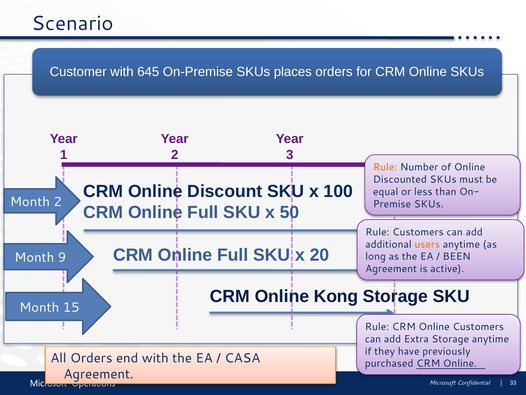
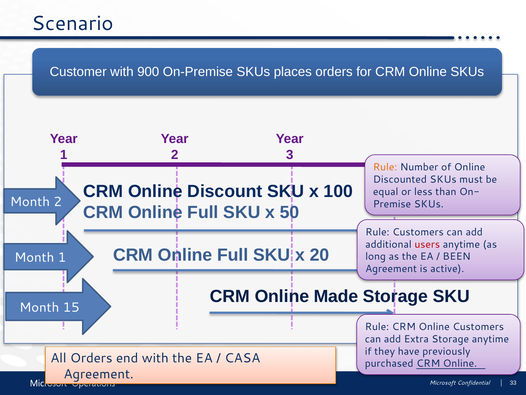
645: 645 -> 900
users colour: orange -> red
Month 9: 9 -> 1
Kong: Kong -> Made
